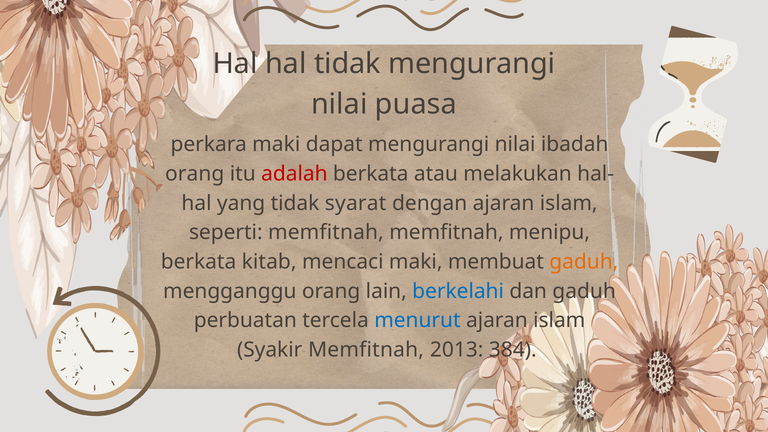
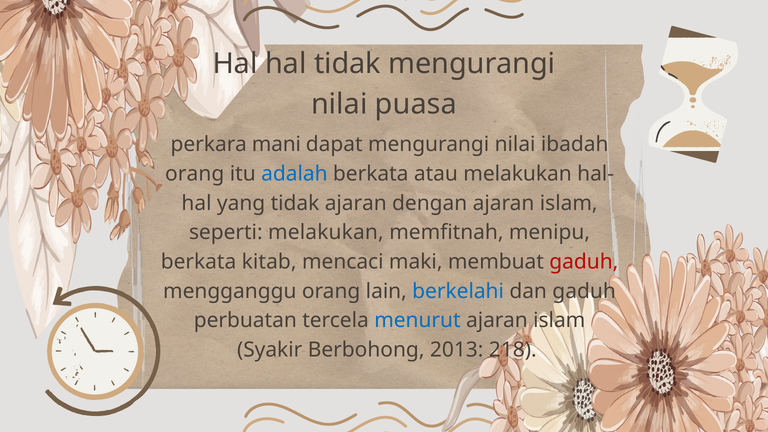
perkara maki: maki -> mani
adalah colour: red -> blue
tidak syarat: syarat -> ajaran
seperti memfitnah: memfitnah -> melakukan
gaduh at (584, 262) colour: orange -> red
Syakir Memfitnah: Memfitnah -> Berbohong
384: 384 -> 218
